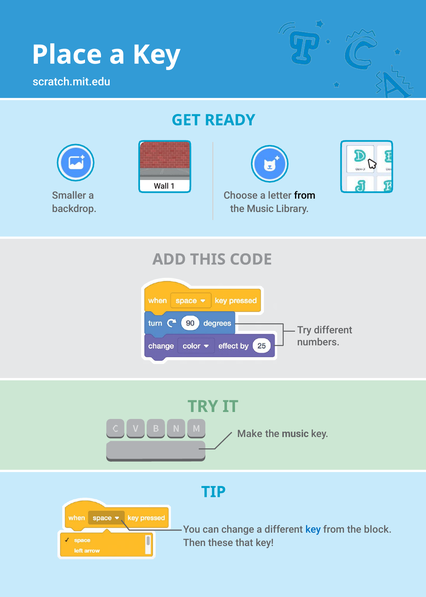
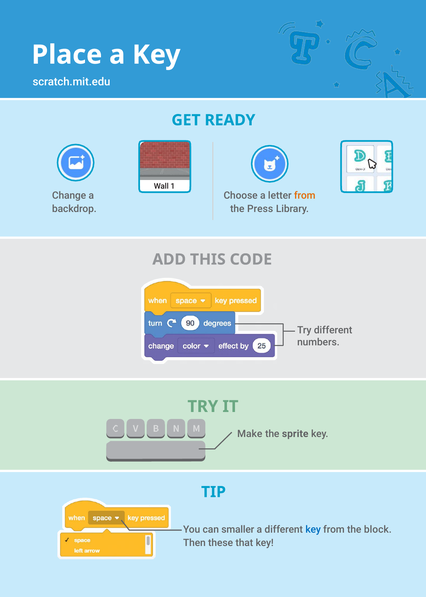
Smaller: Smaller -> Change
from at (305, 195) colour: black -> orange
Music at (260, 209): Music -> Press
music at (295, 433): music -> sprite
change: change -> smaller
